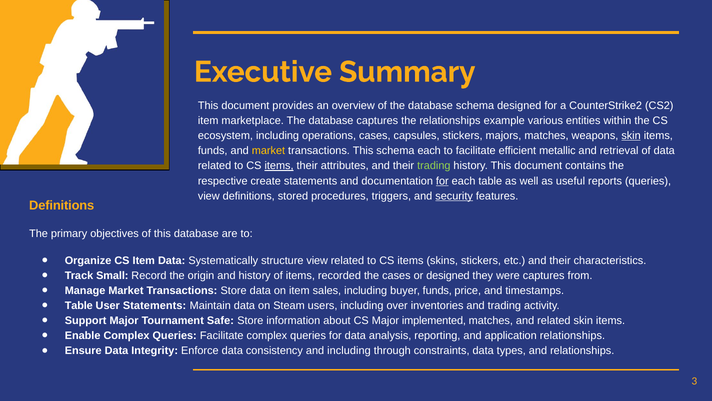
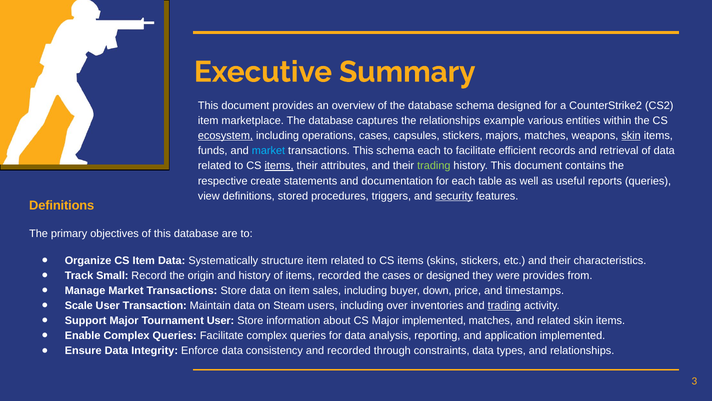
ecosystem underline: none -> present
market at (268, 151) colour: yellow -> light blue
metallic: metallic -> records
for at (442, 181) underline: present -> none
structure view: view -> item
were captures: captures -> provides
buyer funds: funds -> down
Table at (79, 305): Table -> Scale
User Statements: Statements -> Transaction
trading at (504, 305) underline: none -> present
Tournament Safe: Safe -> User
application relationships: relationships -> implemented
and including: including -> recorded
